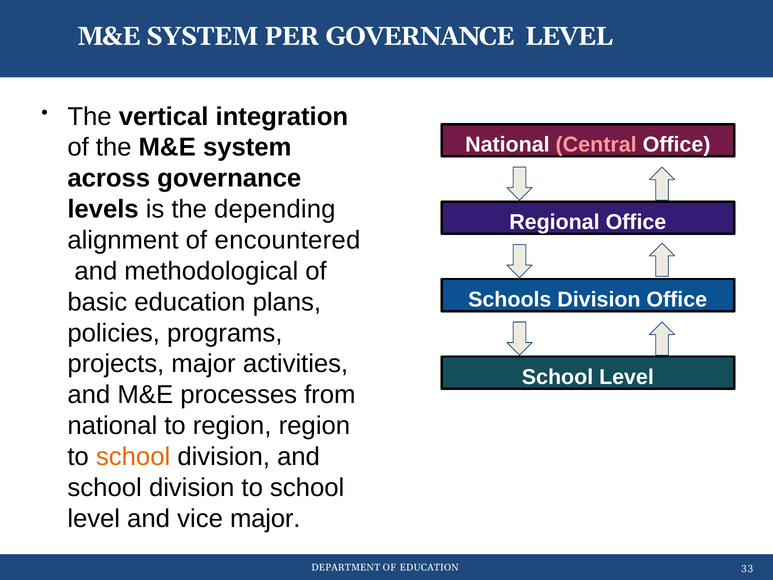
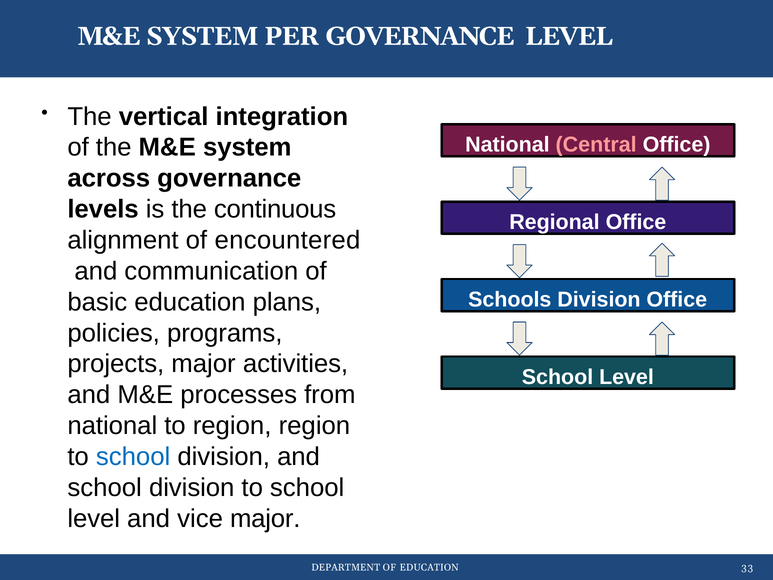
depending: depending -> continuous
methodological: methodological -> communication
school at (133, 457) colour: orange -> blue
